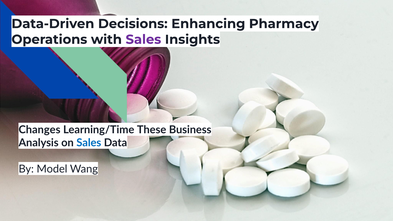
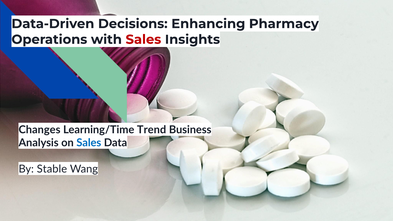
Sales at (143, 40) colour: purple -> red
These: These -> Trend
Model: Model -> Stable
